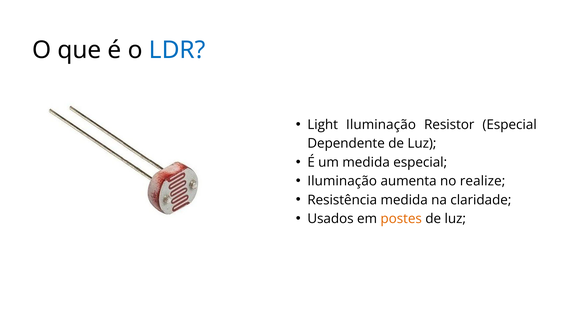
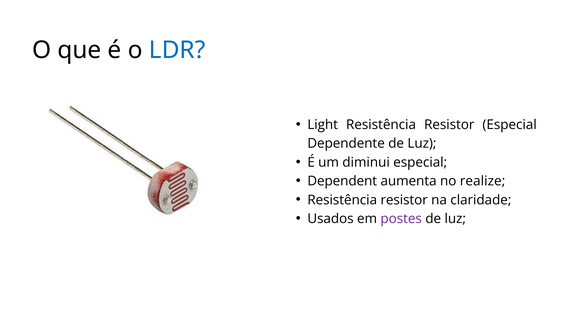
Light Iluminação: Iluminação -> Resistência
um medida: medida -> diminui
Iluminação at (342, 181): Iluminação -> Dependent
medida at (404, 200): medida -> resistor
postes colour: orange -> purple
